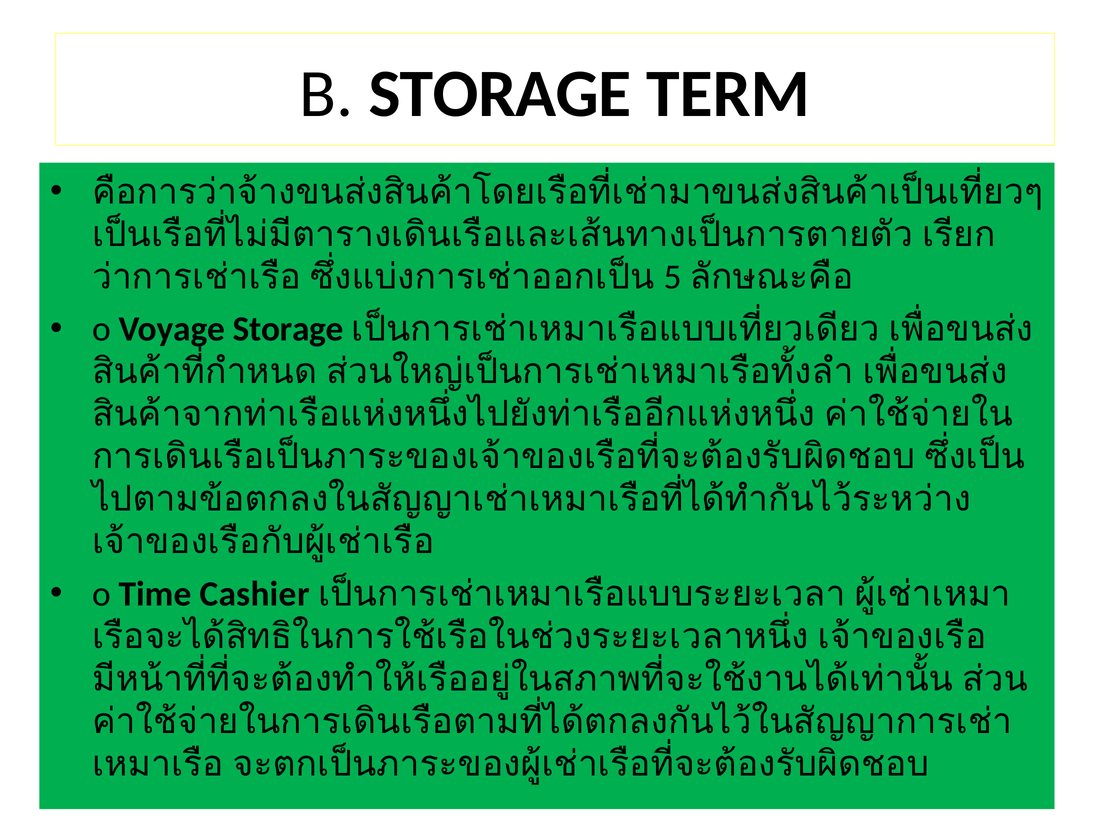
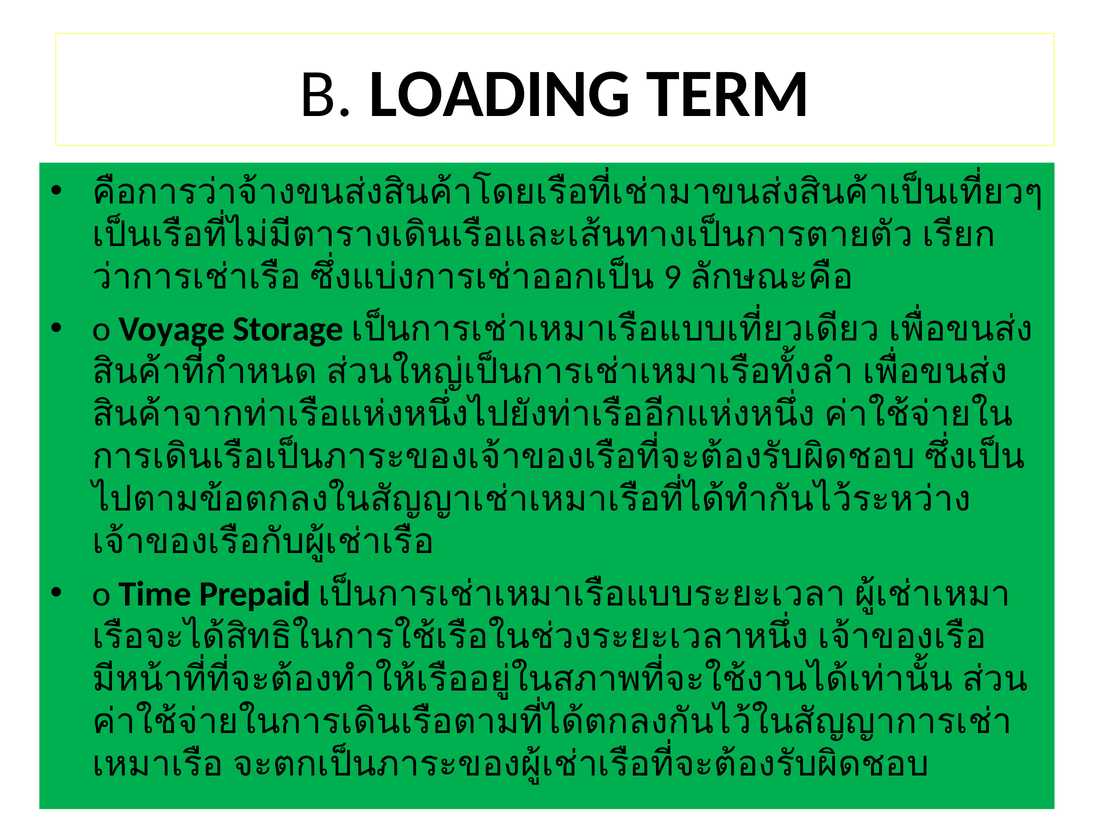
B STORAGE: STORAGE -> LOADING
5: 5 -> 9
Cashier: Cashier -> Prepaid
